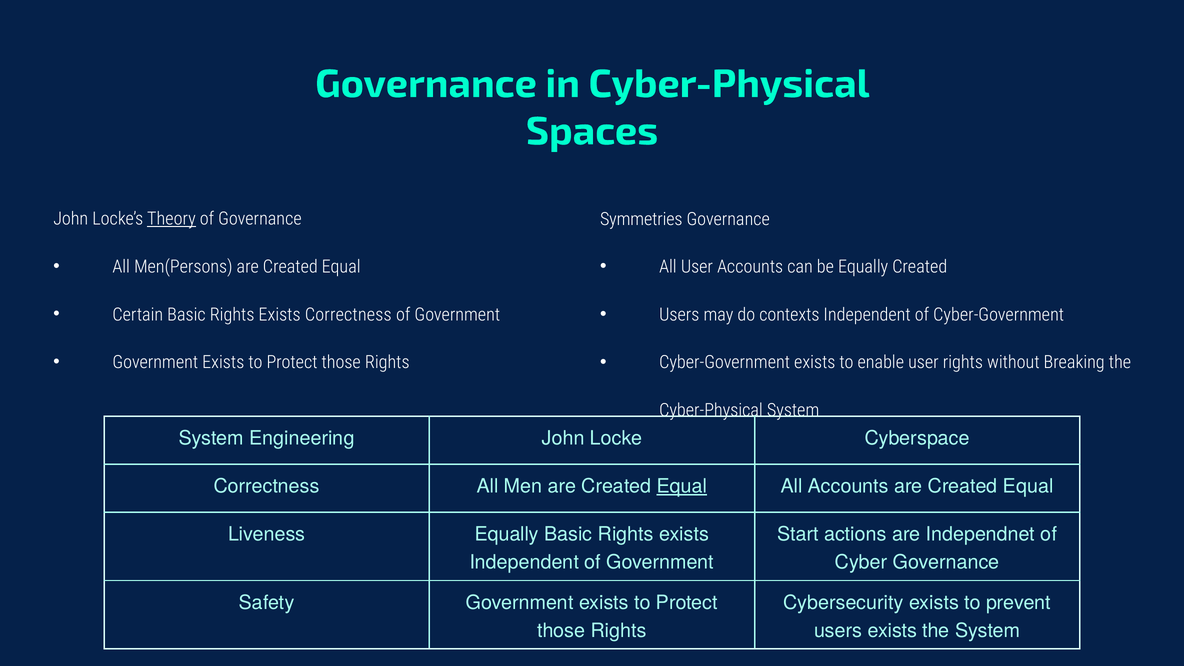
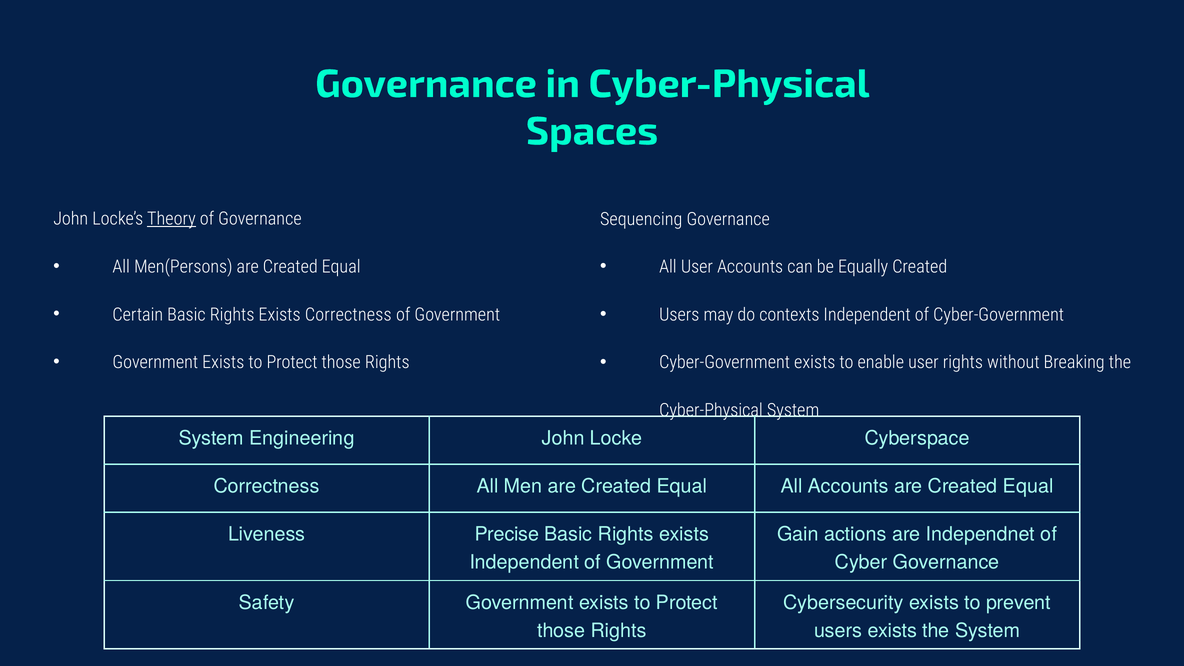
Symmetries: Symmetries -> Sequencing
Equal at (682, 486) underline: present -> none
Liveness Equally: Equally -> Precise
Start: Start -> Gain
